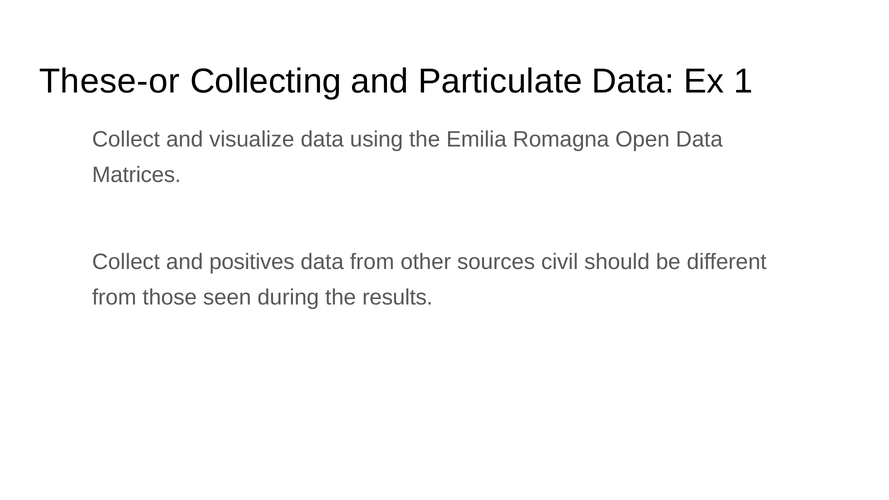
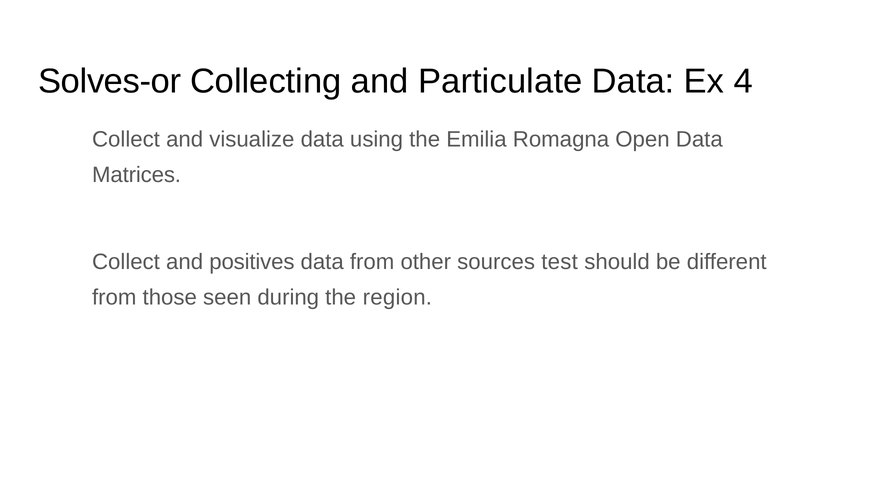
These-or: These-or -> Solves-or
1: 1 -> 4
civil: civil -> test
results: results -> region
